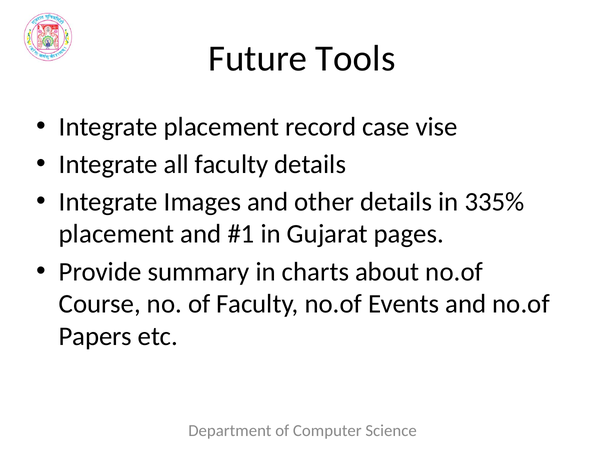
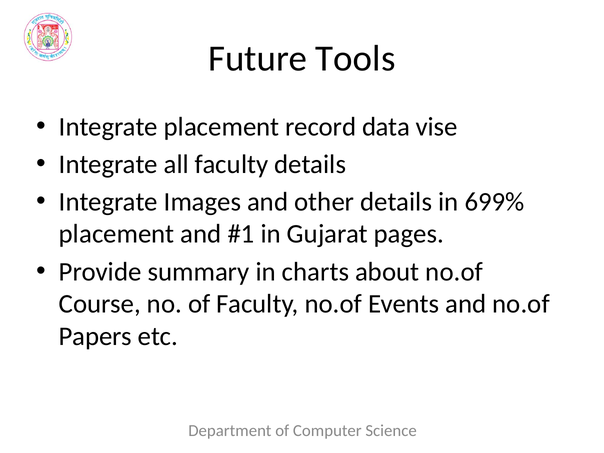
case: case -> data
335%: 335% -> 699%
